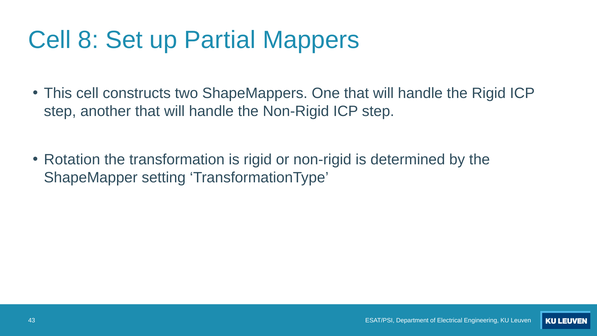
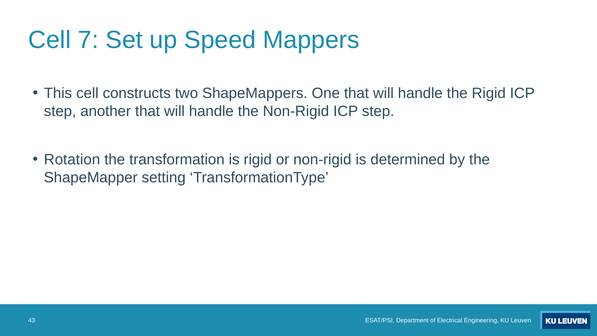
8: 8 -> 7
Partial: Partial -> Speed
